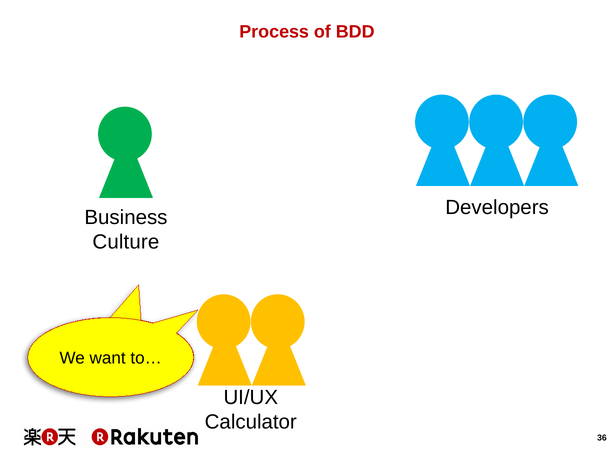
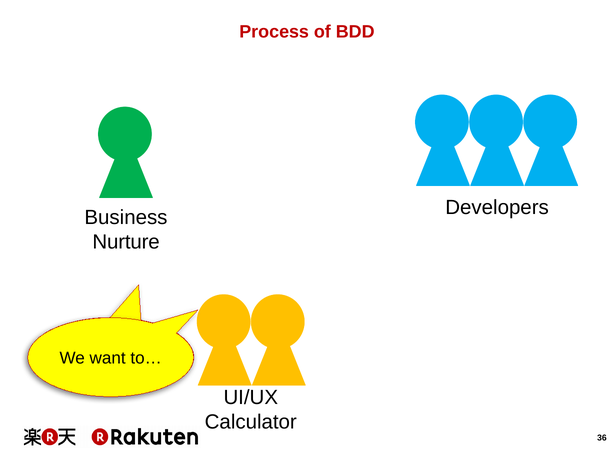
Culture: Culture -> Nurture
